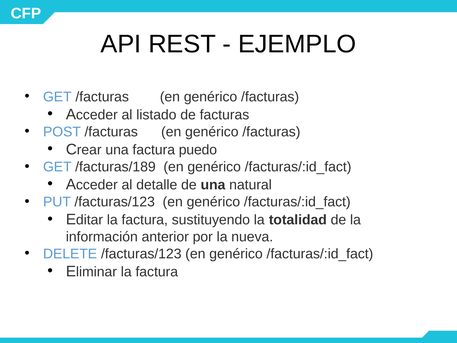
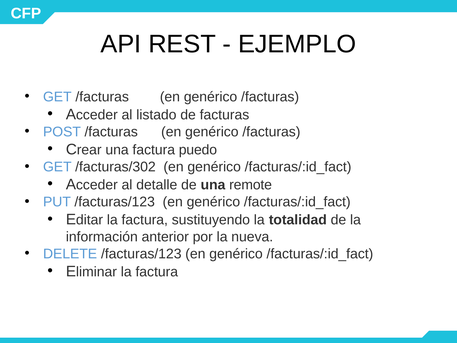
/facturas/189: /facturas/189 -> /facturas/302
natural: natural -> remote
